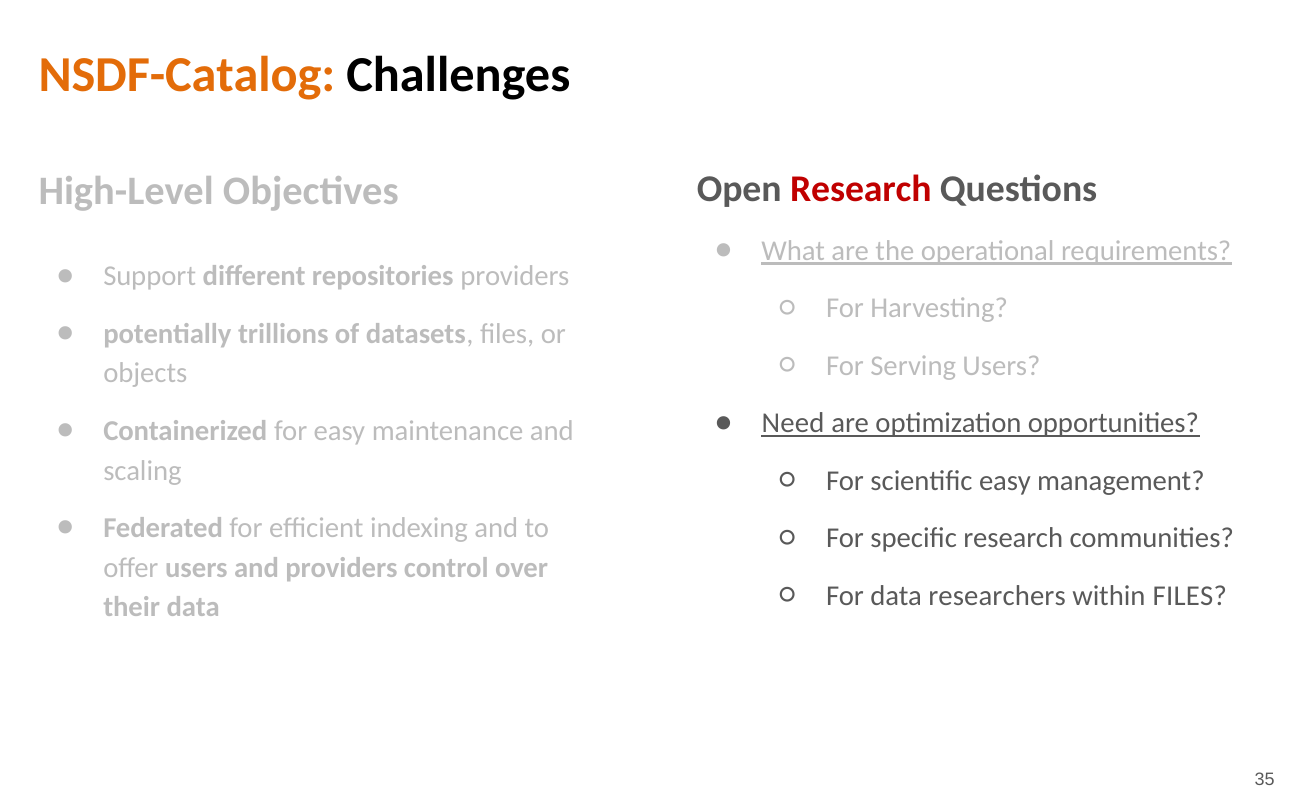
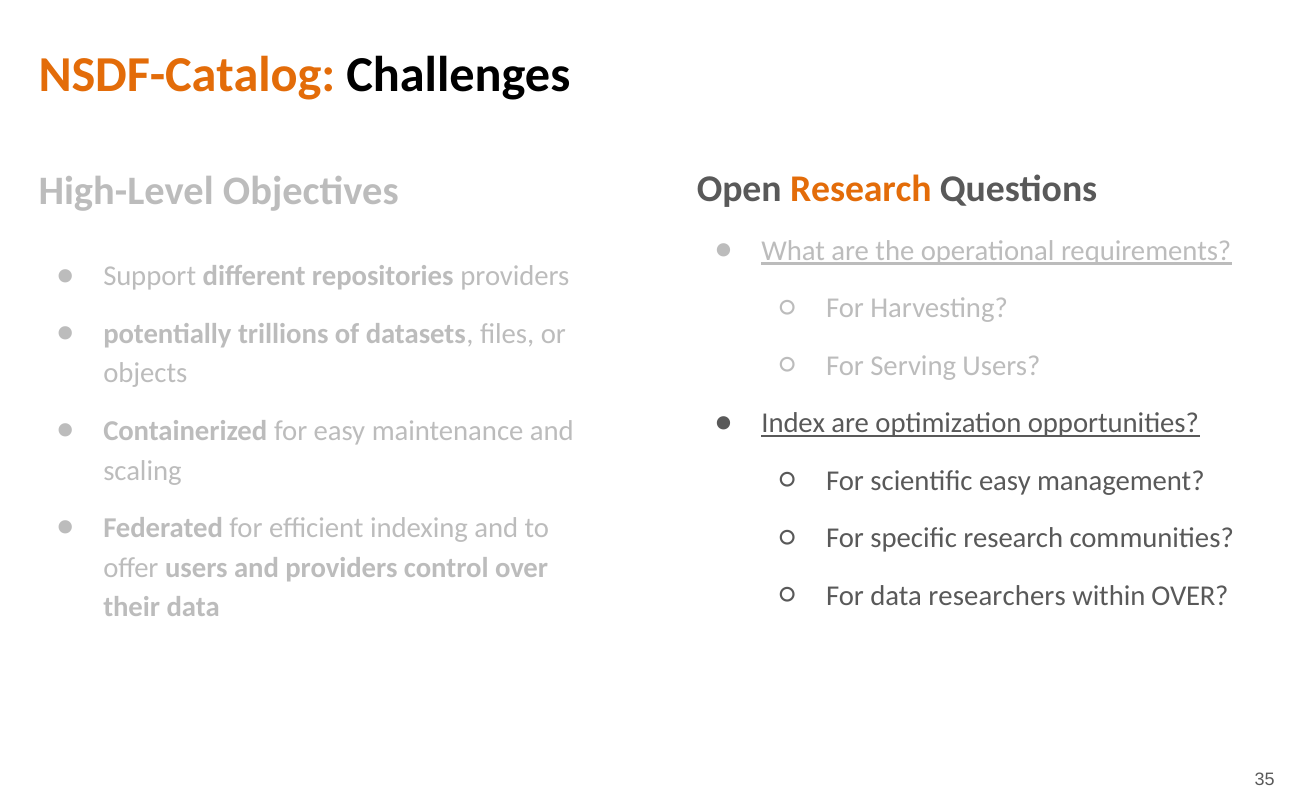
Research at (861, 189) colour: red -> orange
Need: Need -> Index
within FILES: FILES -> OVER
